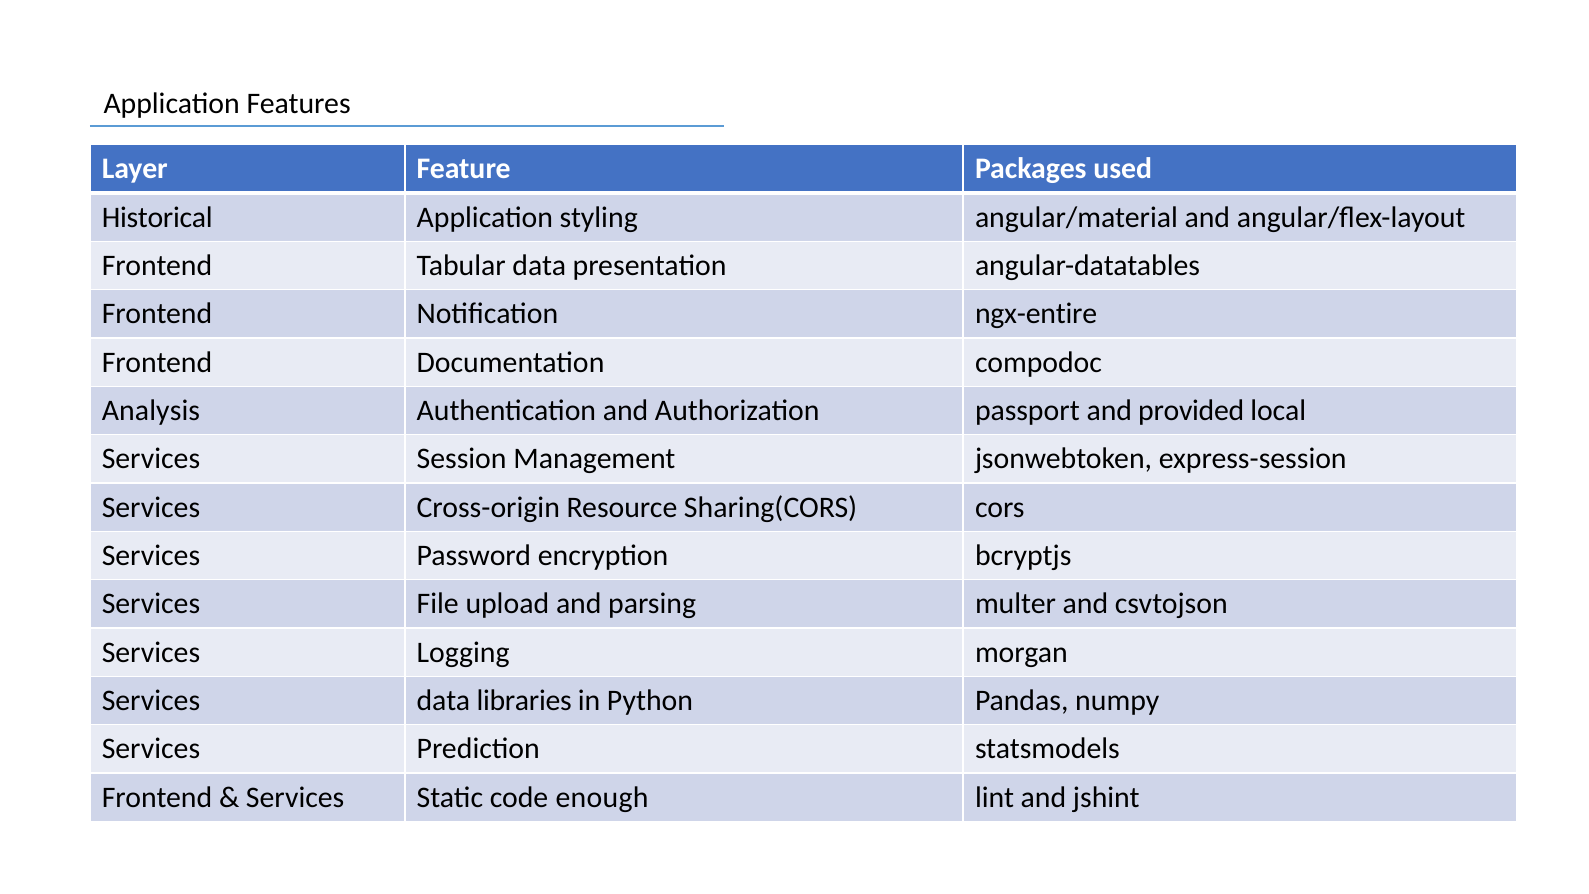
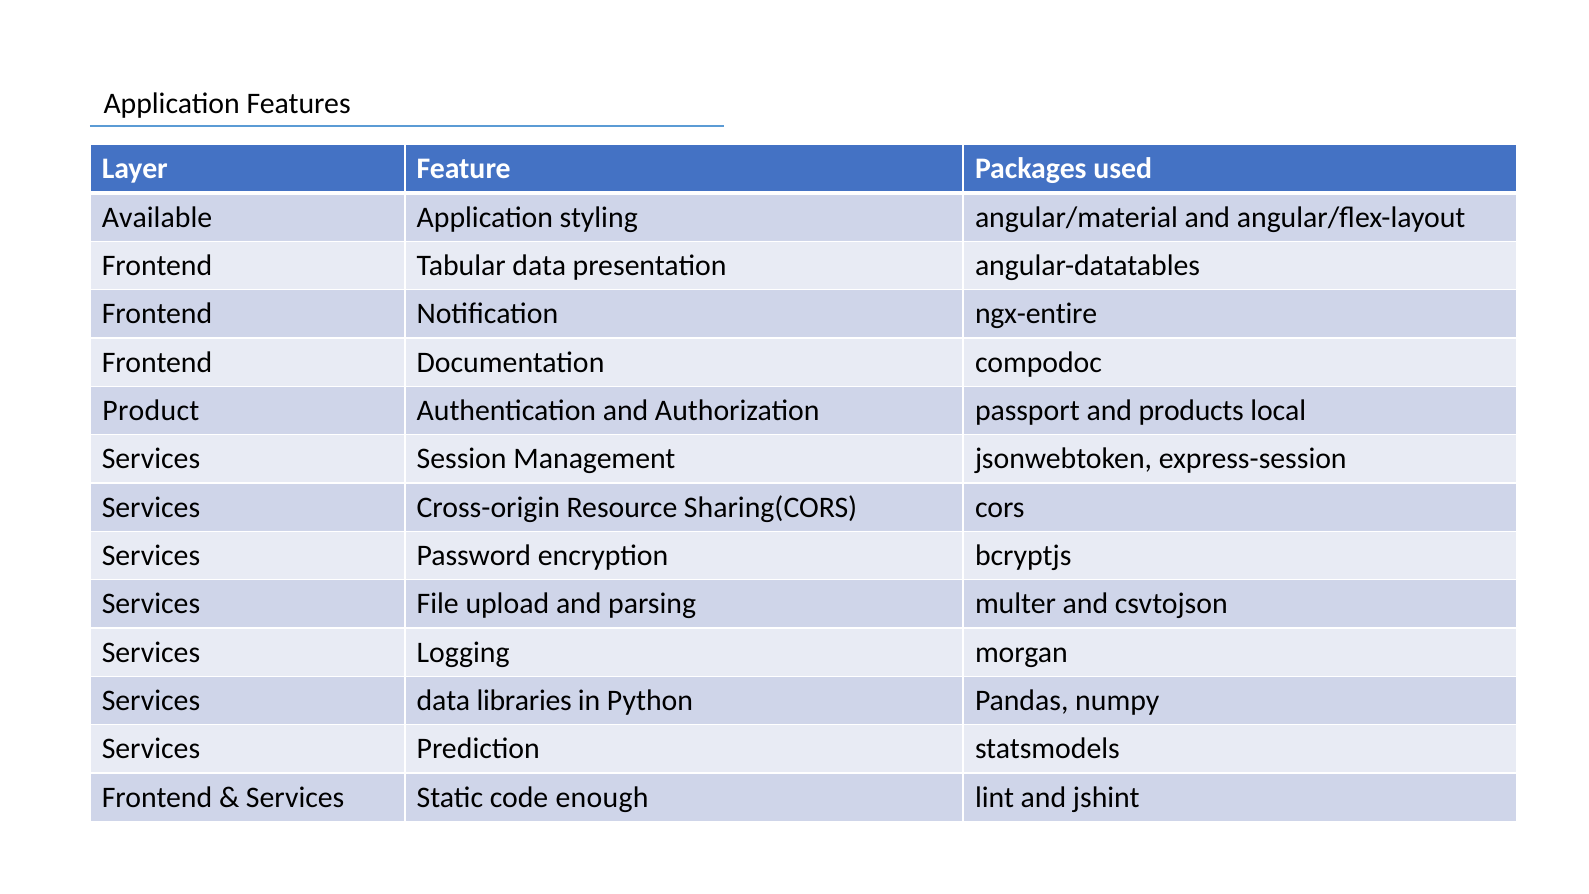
Historical: Historical -> Available
Analysis: Analysis -> Product
provided: provided -> products
